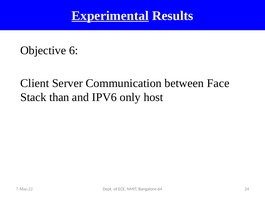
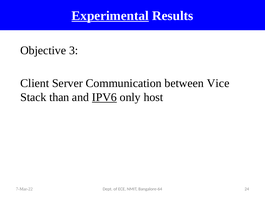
6: 6 -> 3
Face: Face -> Vice
IPV6 underline: none -> present
